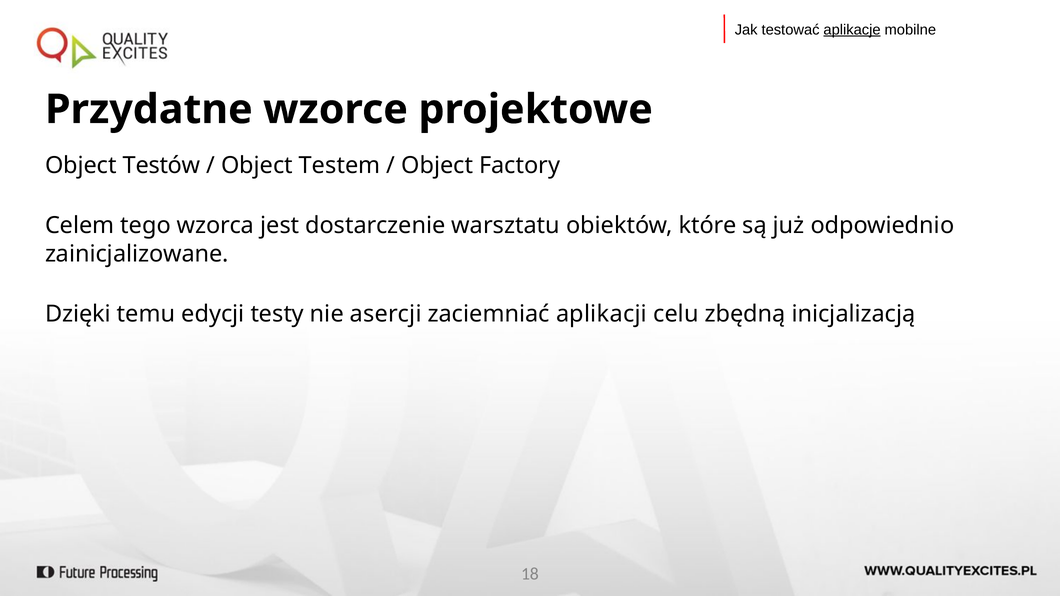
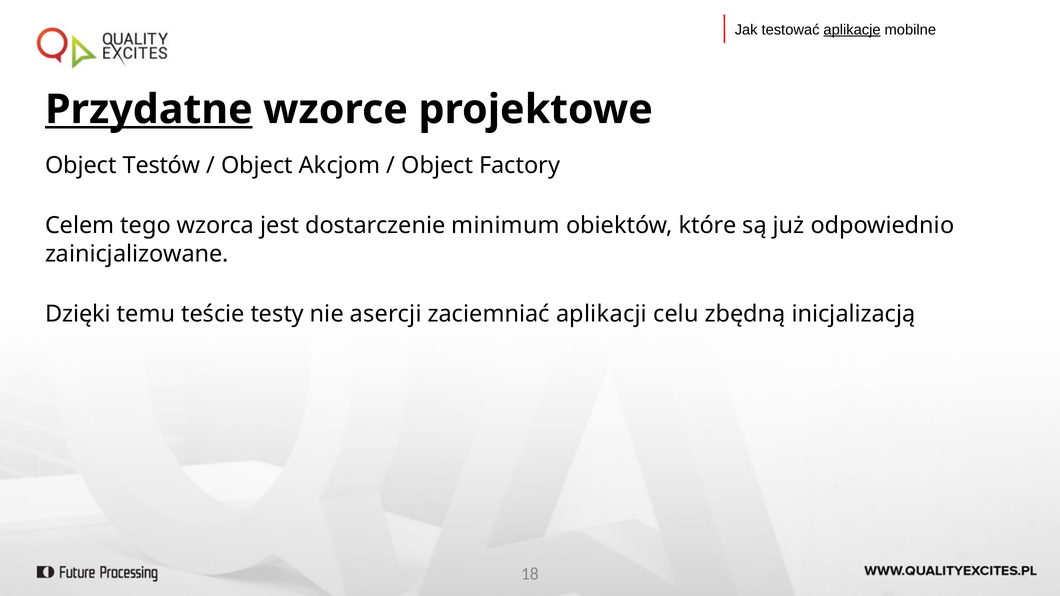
Przydatne underline: none -> present
Testem: Testem -> Akcjom
warsztatu: warsztatu -> minimum
edycji: edycji -> teście
